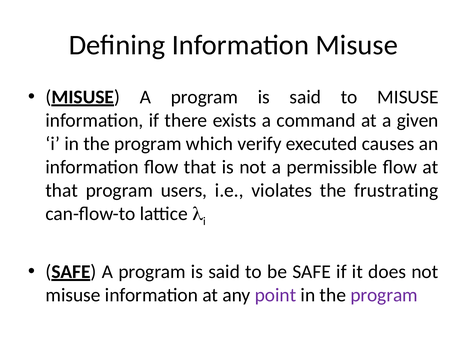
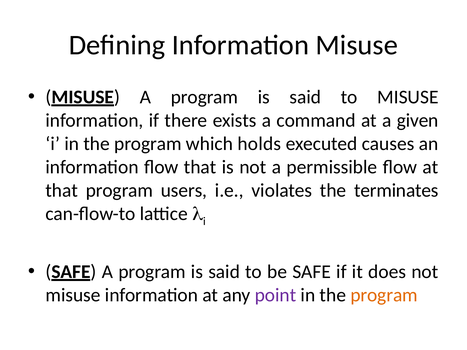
verify: verify -> holds
frustrating: frustrating -> terminates
program at (384, 295) colour: purple -> orange
